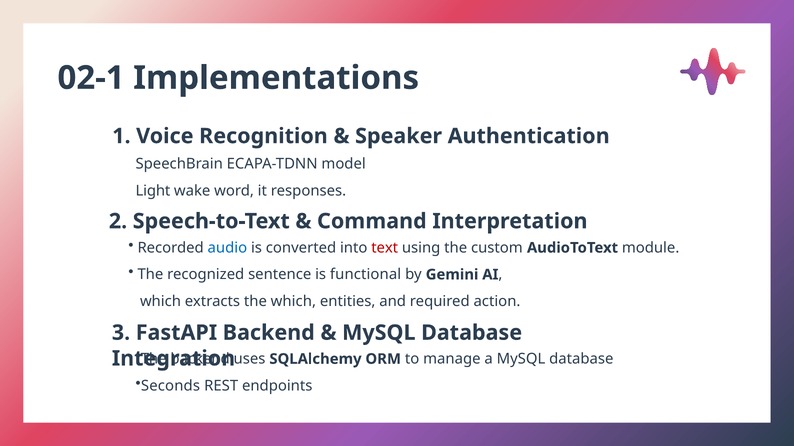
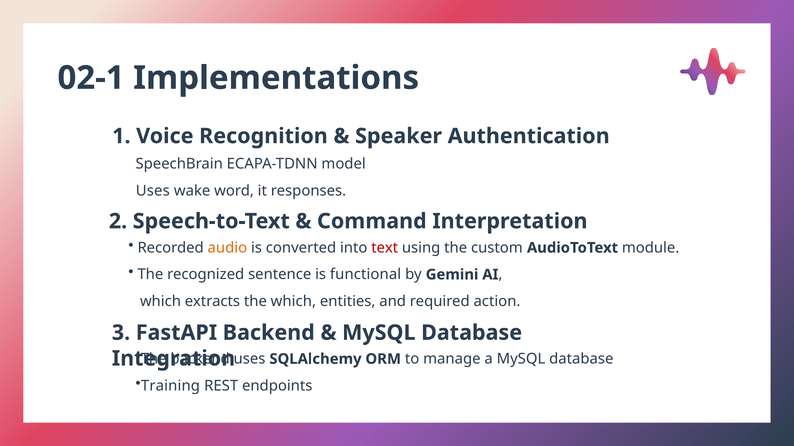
Light at (153, 191): Light -> Uses
audio colour: blue -> orange
Seconds: Seconds -> Training
